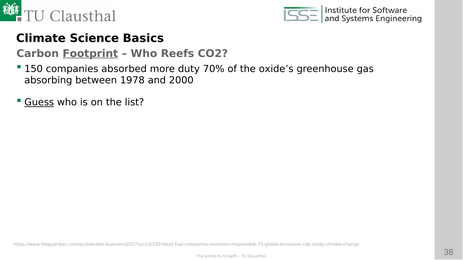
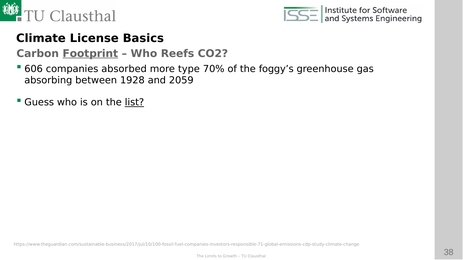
Science: Science -> License
150: 150 -> 606
duty: duty -> type
oxide’s: oxide’s -> foggy’s
1978: 1978 -> 1928
2000: 2000 -> 2059
Guess underline: present -> none
list underline: none -> present
